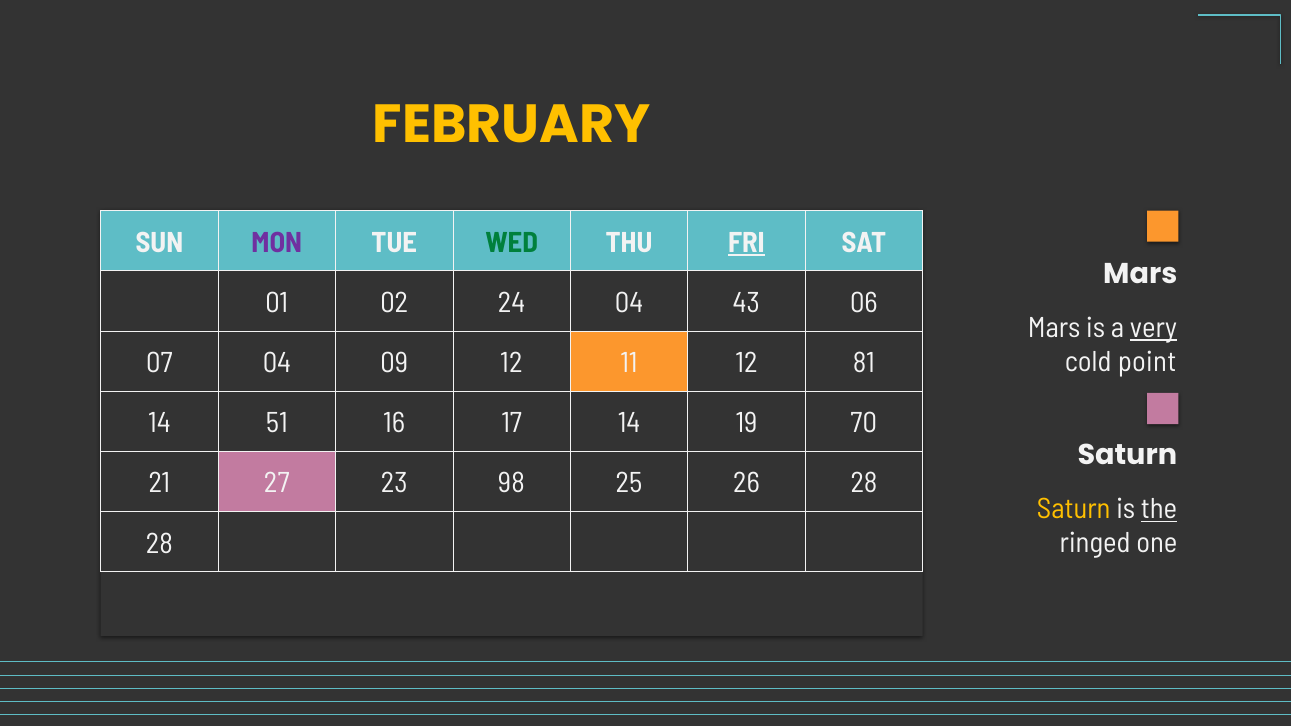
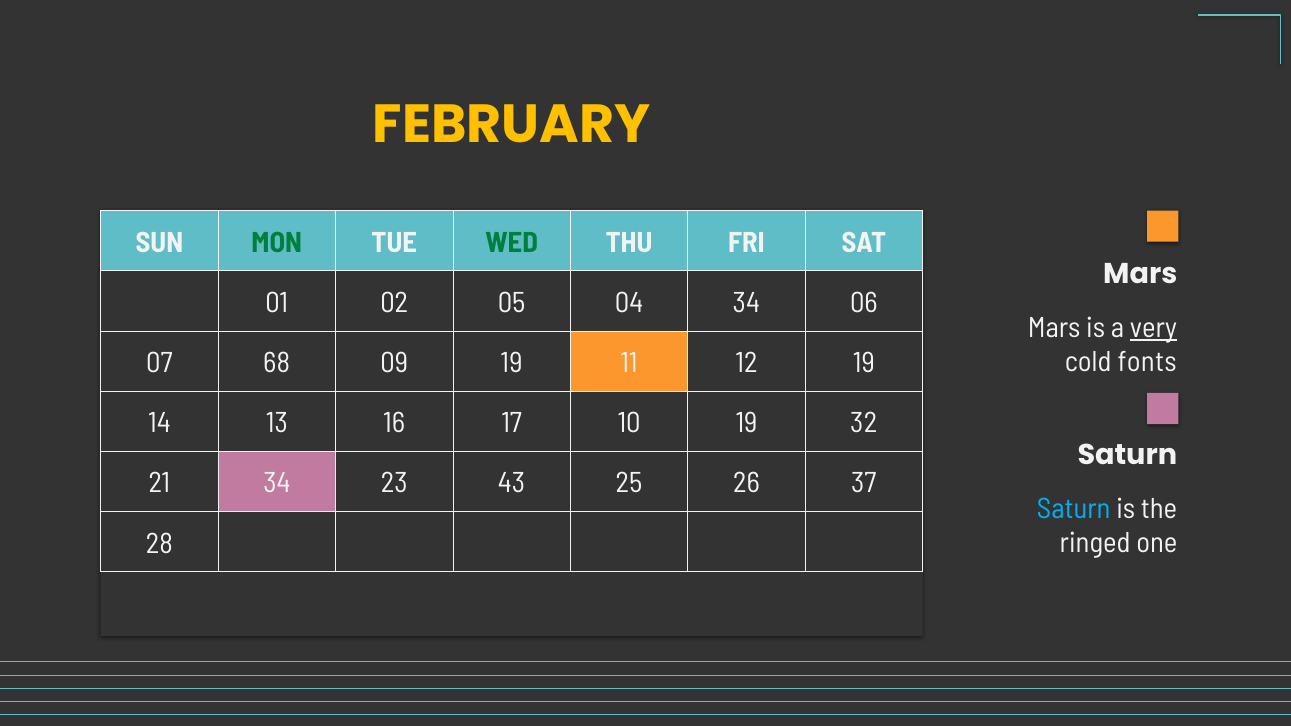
MON colour: purple -> green
FRI underline: present -> none
24: 24 -> 05
04 43: 43 -> 34
point: point -> fonts
07 04: 04 -> 68
09 12: 12 -> 19
12 81: 81 -> 19
51: 51 -> 13
17 14: 14 -> 10
70: 70 -> 32
21 27: 27 -> 34
98: 98 -> 43
26 28: 28 -> 37
Saturn at (1074, 509) colour: yellow -> light blue
the underline: present -> none
